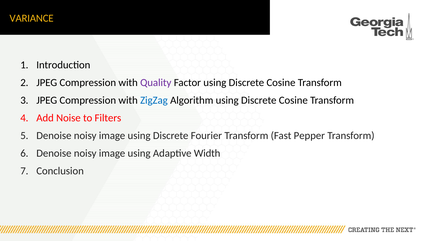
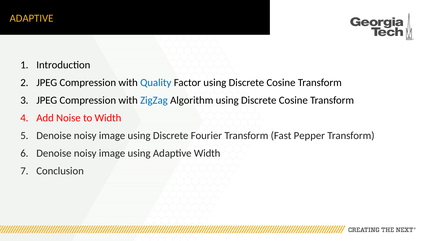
VARIANCE at (32, 18): VARIANCE -> ADAPTIVE
Quality colour: purple -> blue
to Filters: Filters -> Width
